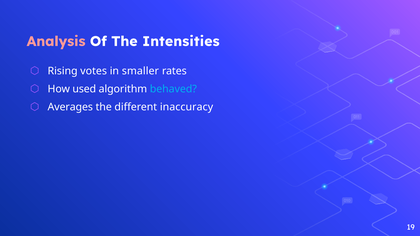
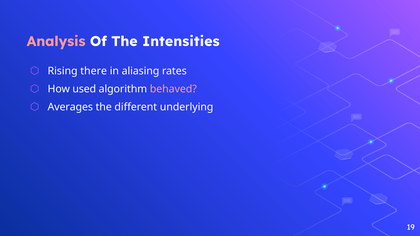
votes: votes -> there
smaller: smaller -> aliasing
behaved colour: light blue -> pink
inaccuracy: inaccuracy -> underlying
